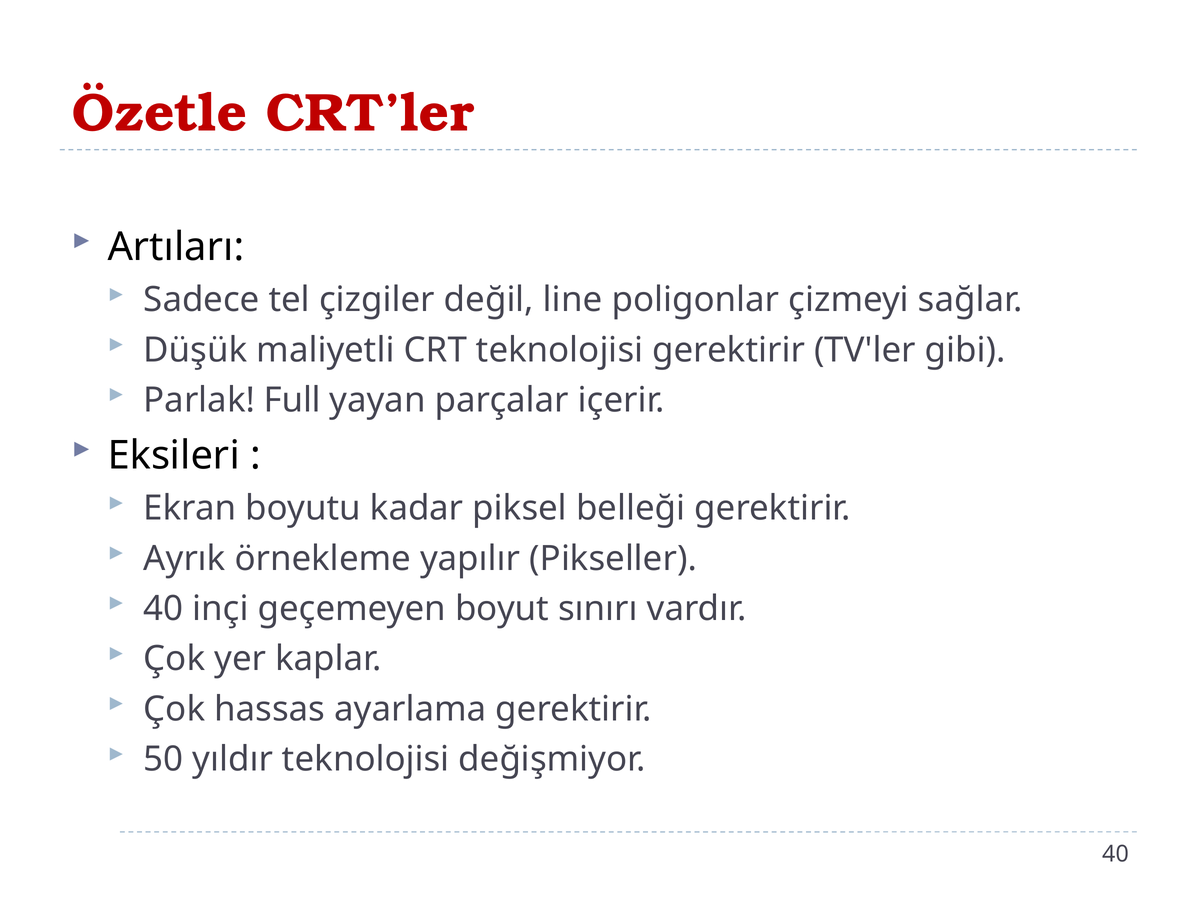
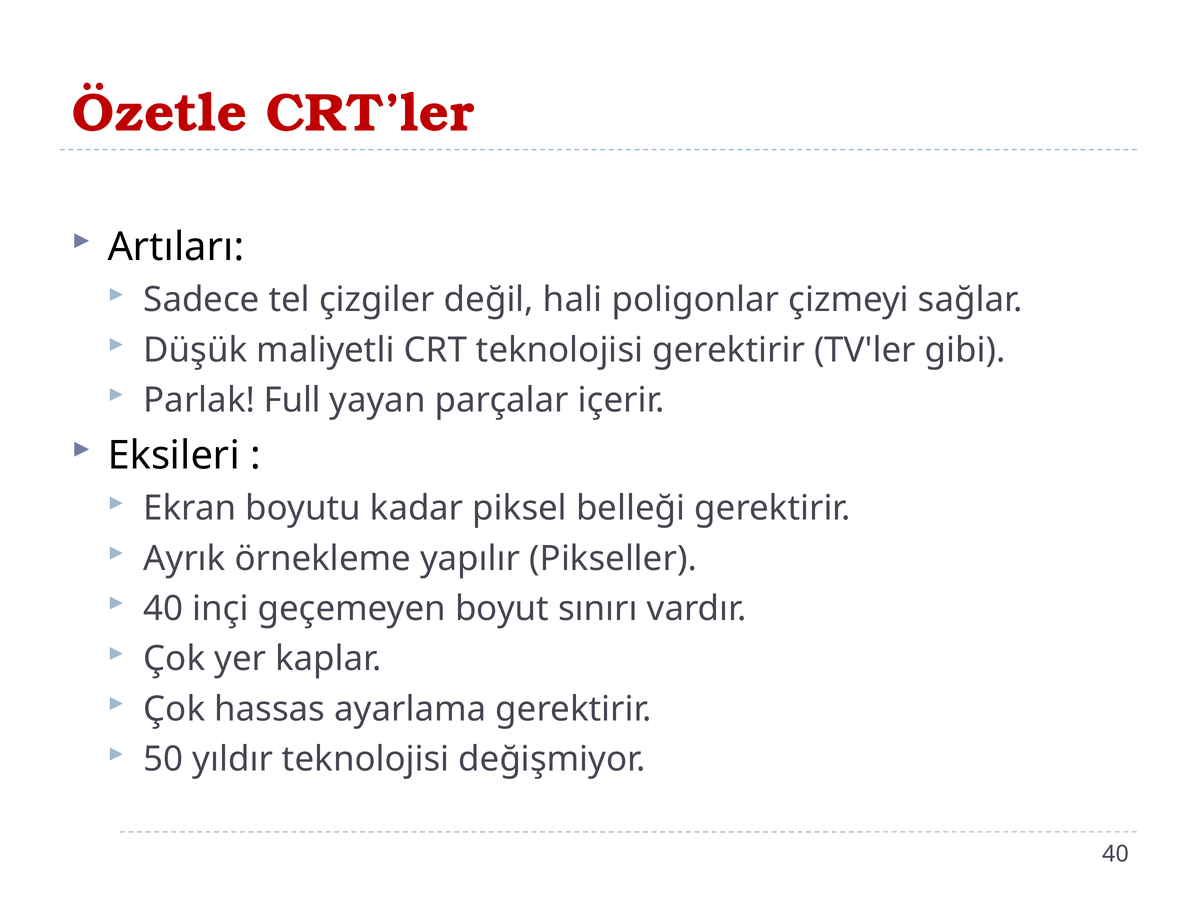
line: line -> hali
